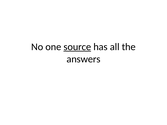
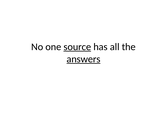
answers underline: none -> present
